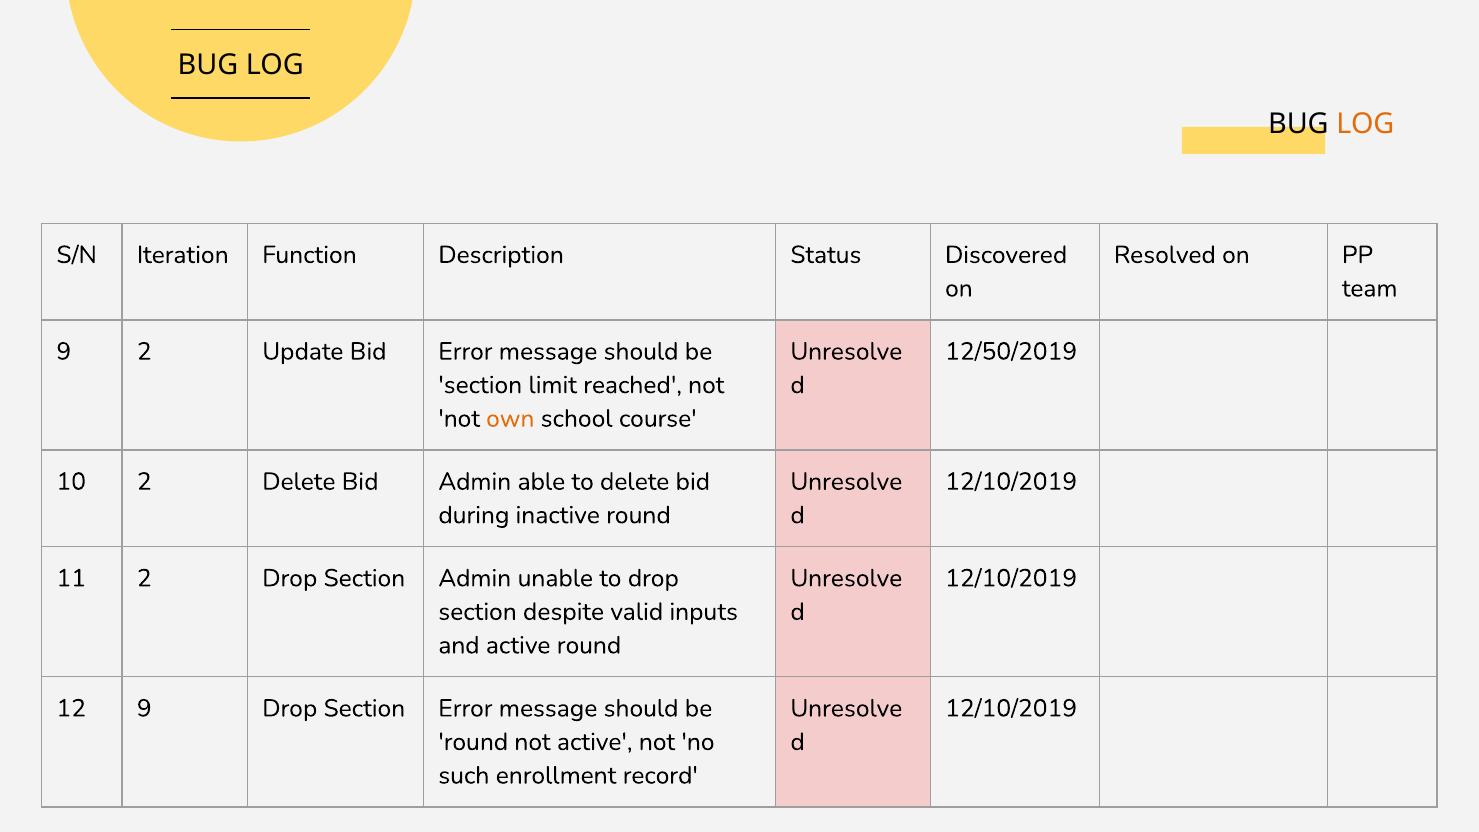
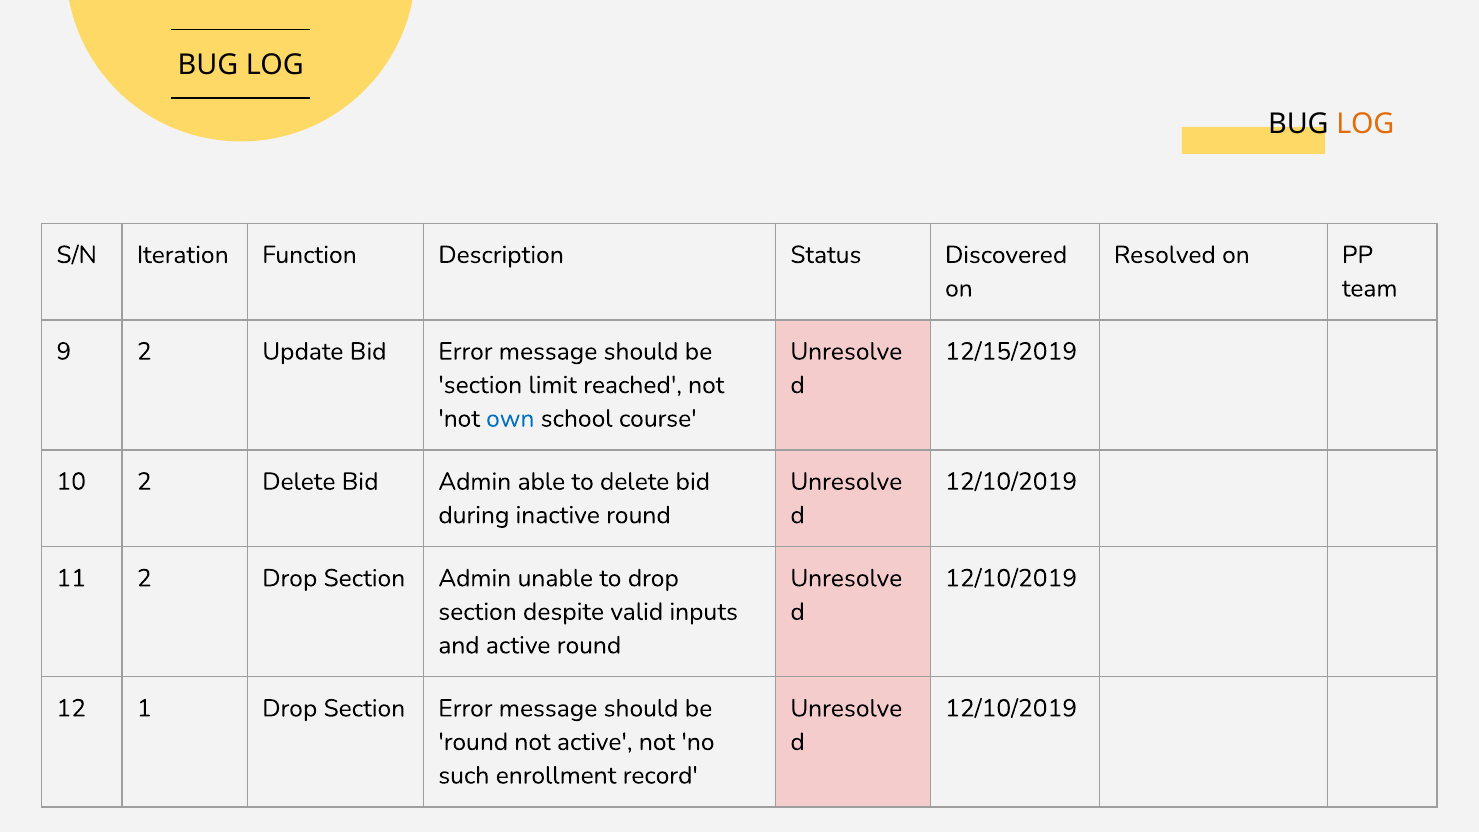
12/50/2019: 12/50/2019 -> 12/15/2019
own colour: orange -> blue
12 9: 9 -> 1
